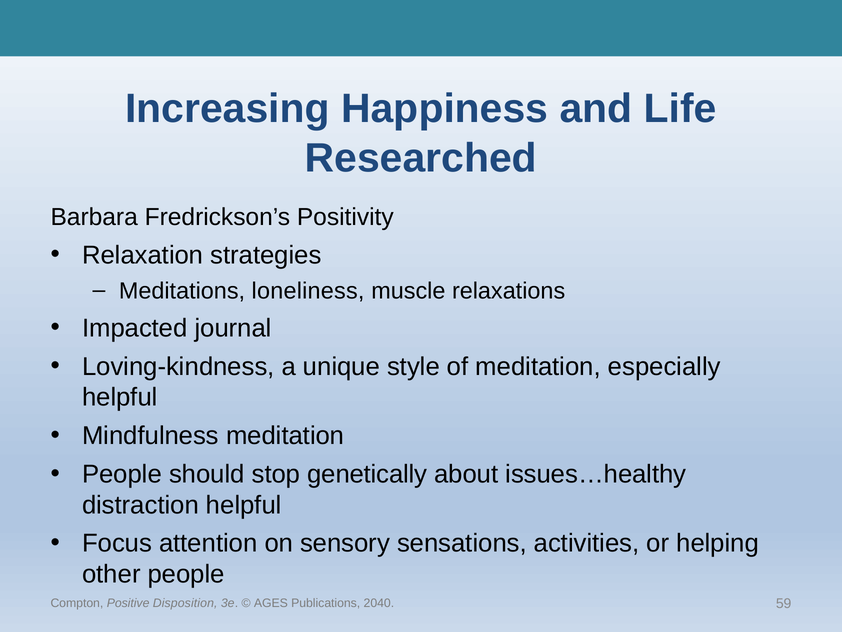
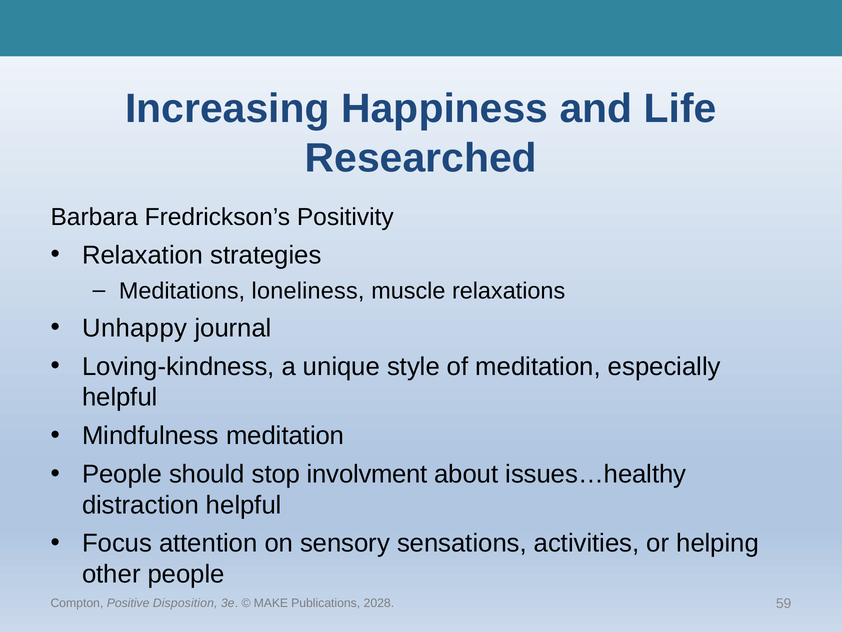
Impacted: Impacted -> Unhappy
genetically: genetically -> involvment
AGES: AGES -> MAKE
2040: 2040 -> 2028
